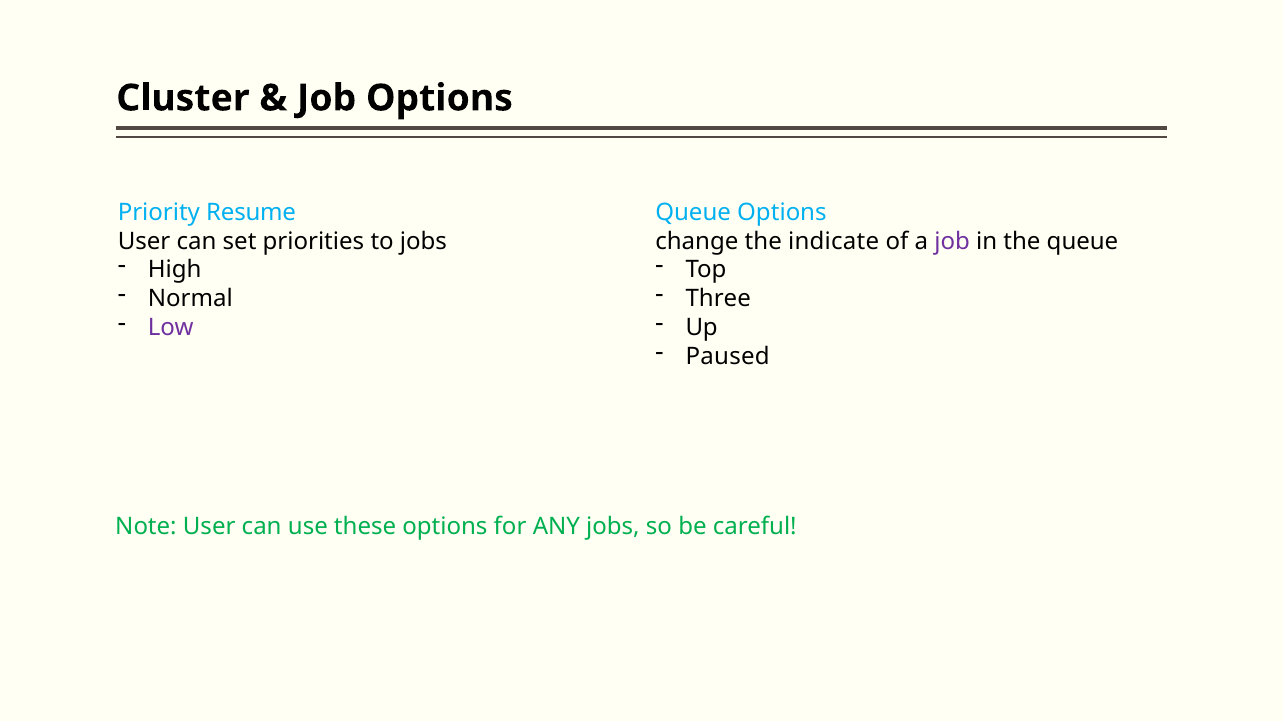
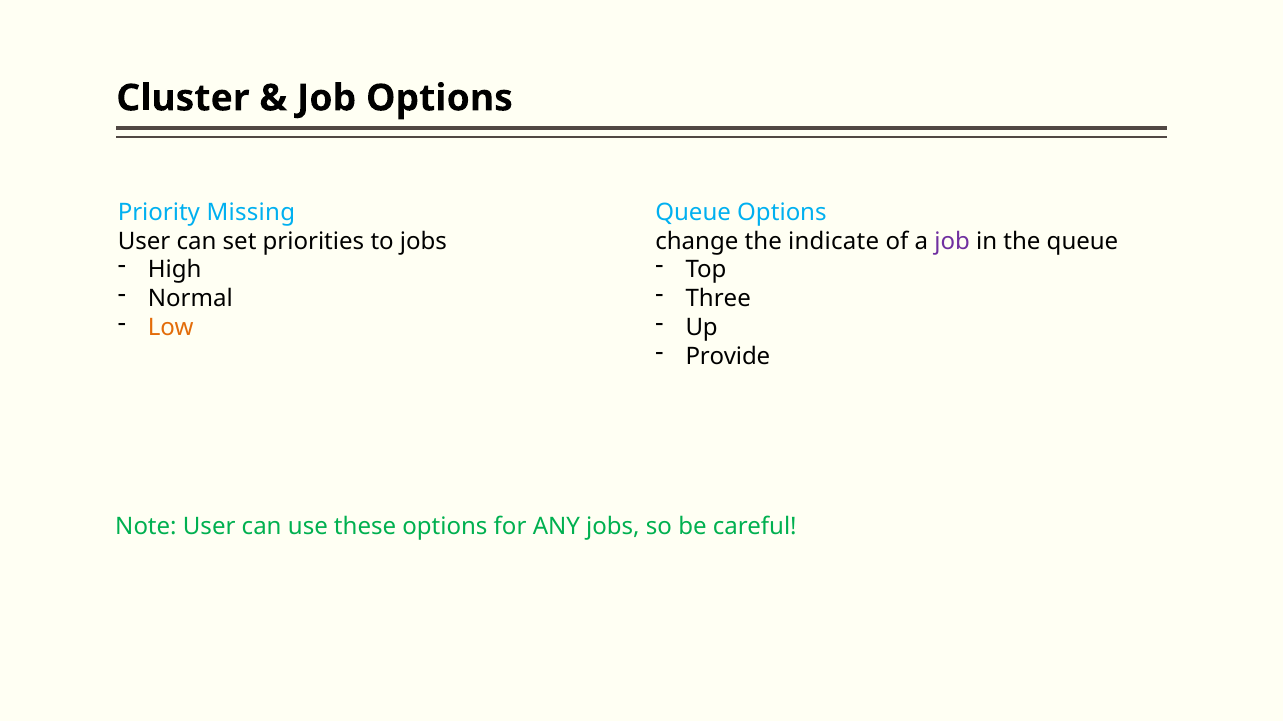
Resume: Resume -> Missing
Low colour: purple -> orange
Paused: Paused -> Provide
